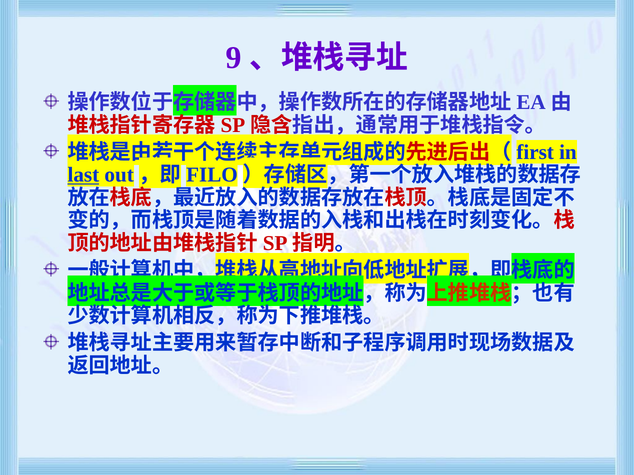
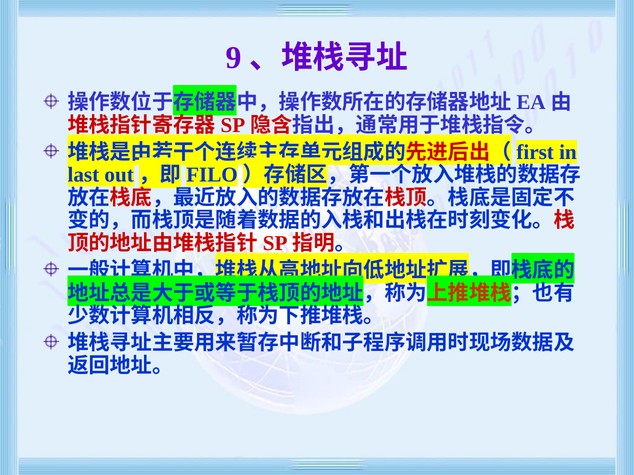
last underline: present -> none
